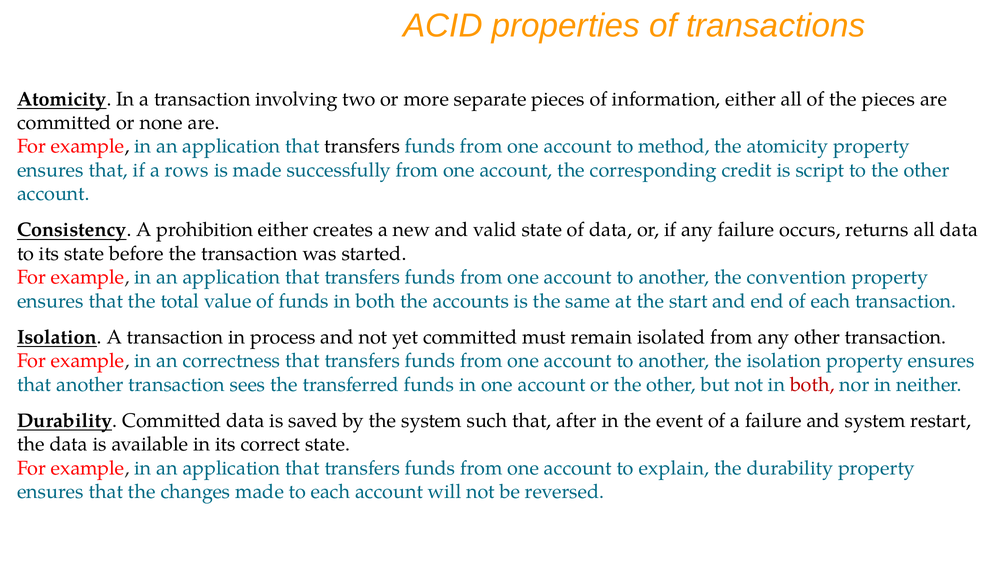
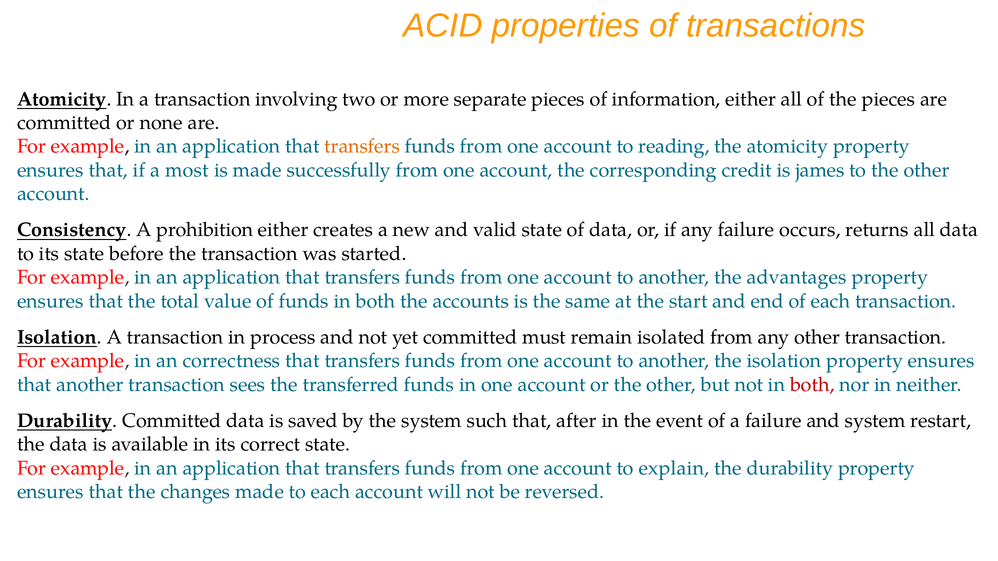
transfers at (362, 147) colour: black -> orange
method: method -> reading
rows: rows -> most
script: script -> james
convention: convention -> advantages
